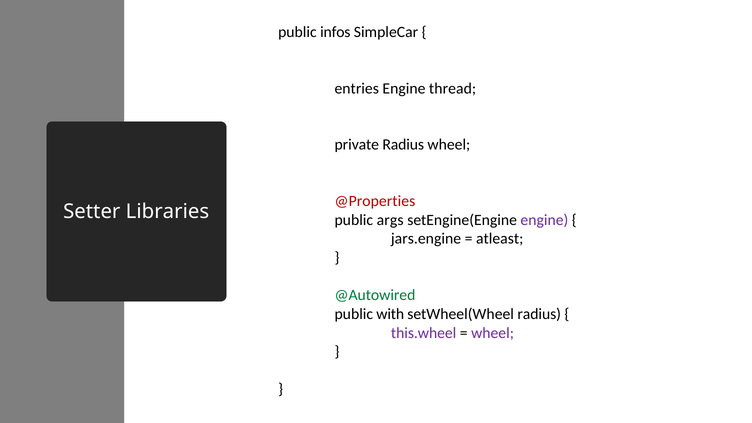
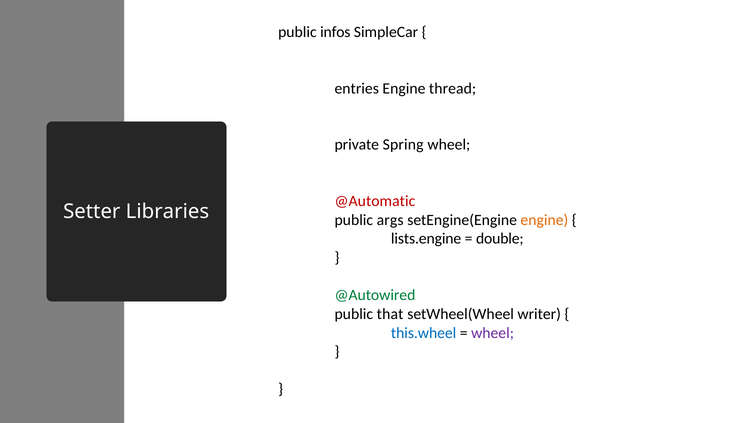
private Radius: Radius -> Spring
@Properties: @Properties -> @Automatic
engine at (544, 220) colour: purple -> orange
jars.engine: jars.engine -> lists.engine
atleast: atleast -> double
with: with -> that
setWheel(Wheel radius: radius -> writer
this.wheel colour: purple -> blue
